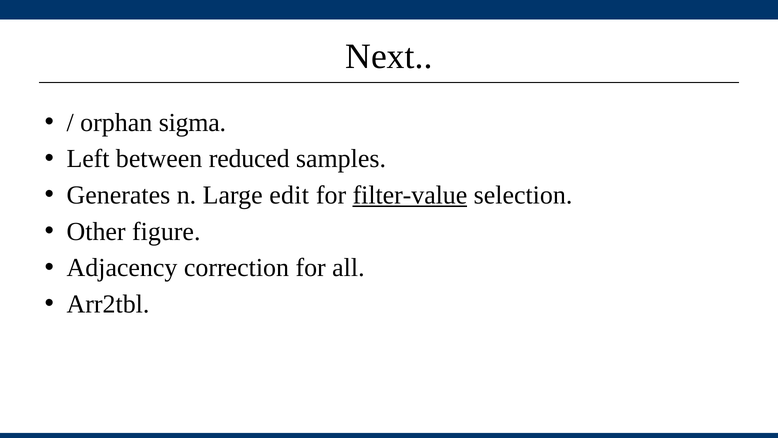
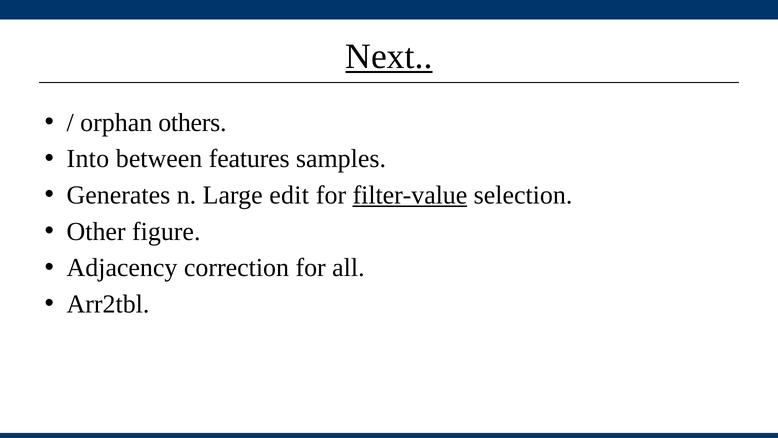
Next underline: none -> present
sigma: sigma -> others
Left: Left -> Into
reduced: reduced -> features
